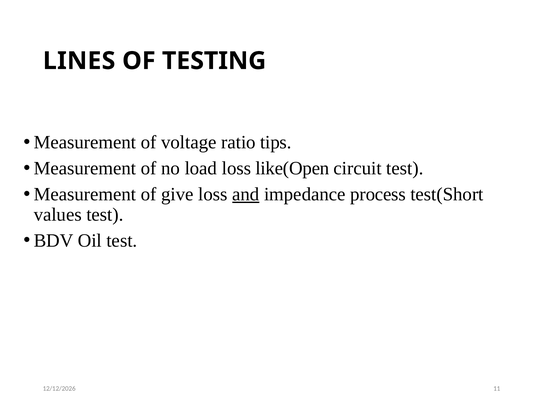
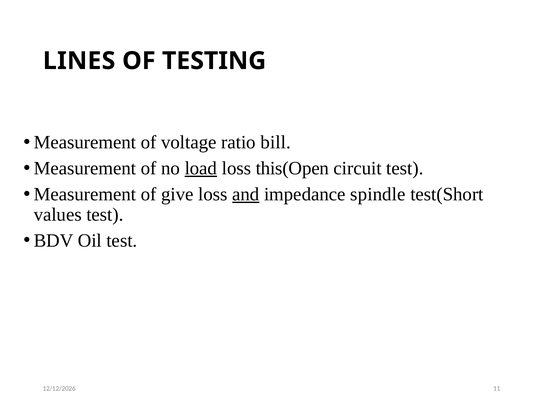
tips: tips -> bill
load underline: none -> present
like(Open: like(Open -> this(Open
process: process -> spindle
